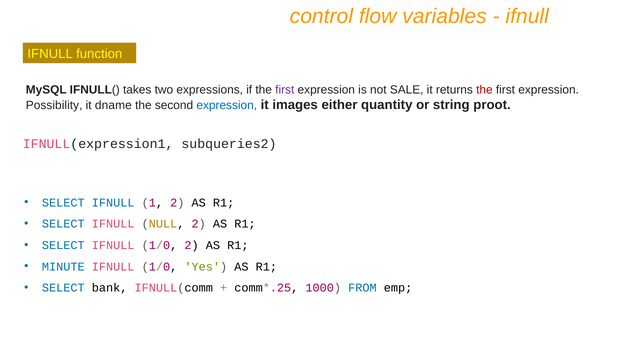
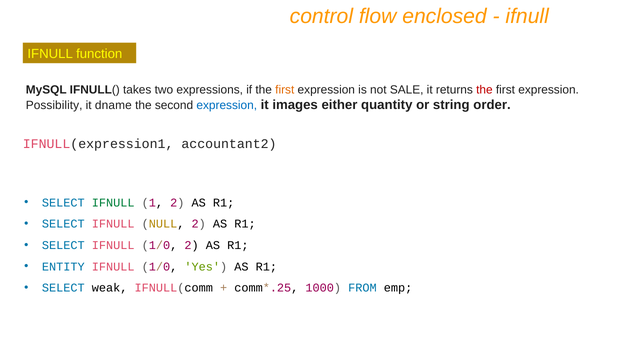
variables: variables -> enclosed
first at (285, 90) colour: purple -> orange
proot: proot -> order
subqueries2: subqueries2 -> accountant2
IFNULL at (113, 203) colour: blue -> green
MINUTE: MINUTE -> ENTITY
bank: bank -> weak
